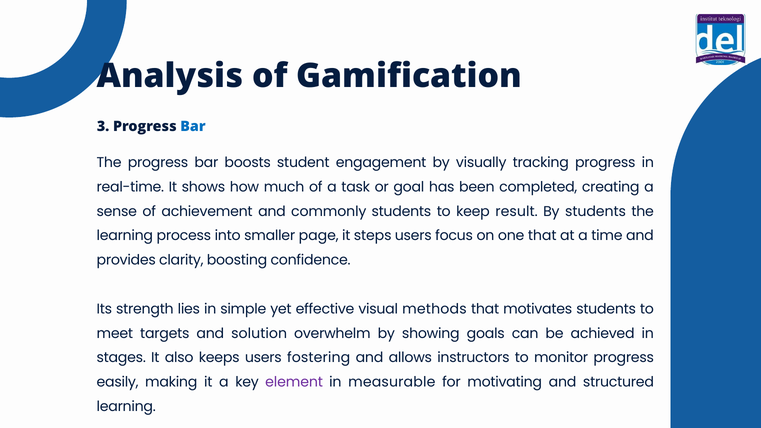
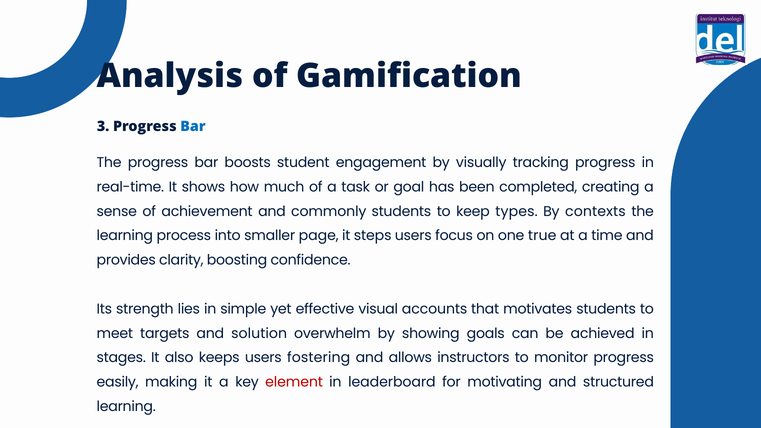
result: result -> types
By students: students -> contexts
one that: that -> true
methods: methods -> accounts
element colour: purple -> red
measurable: measurable -> leaderboard
